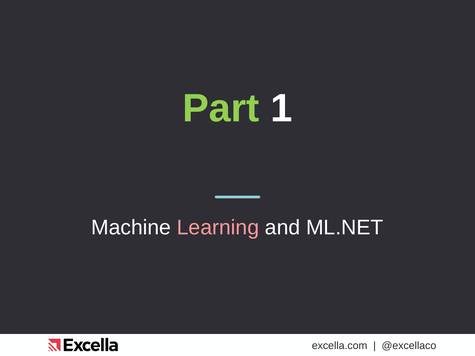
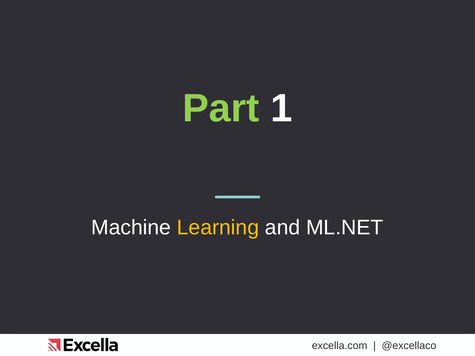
Learning colour: pink -> yellow
